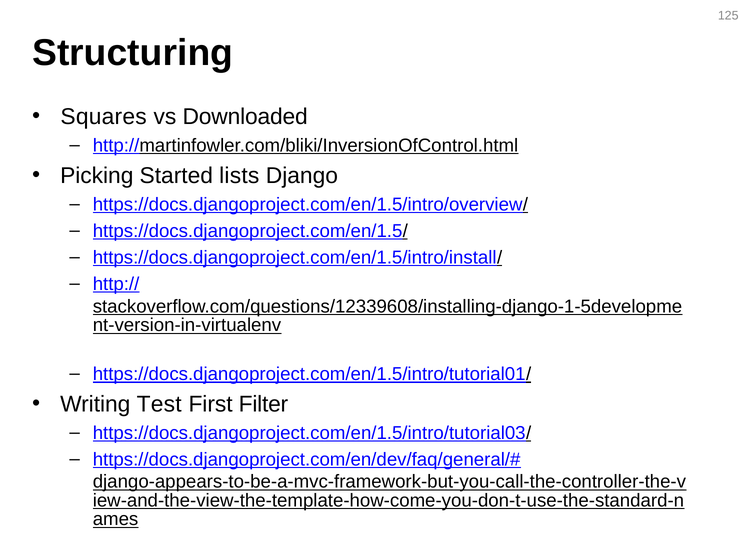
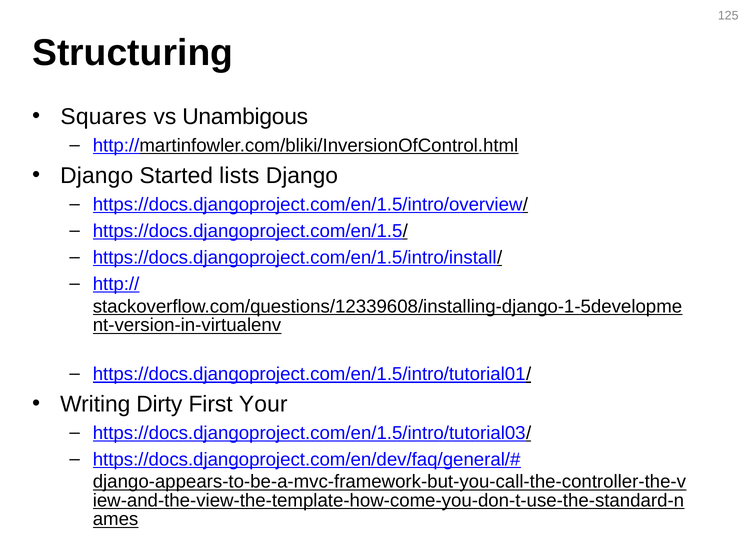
Downloaded: Downloaded -> Unambigous
Picking at (97, 175): Picking -> Django
Test: Test -> Dirty
Filter: Filter -> Your
